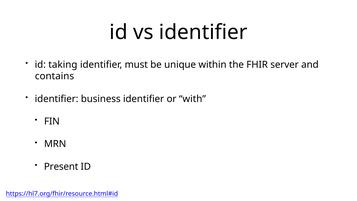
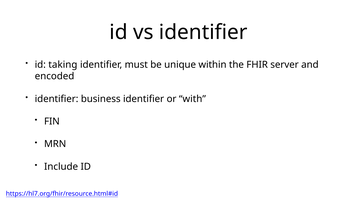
contains: contains -> encoded
Present: Present -> Include
